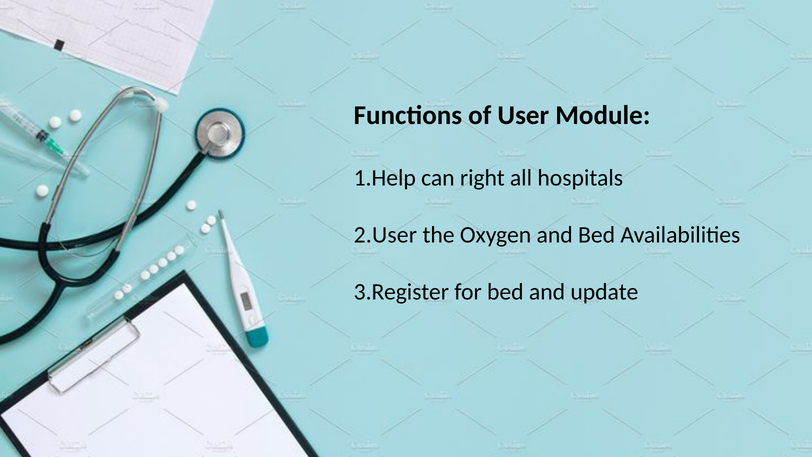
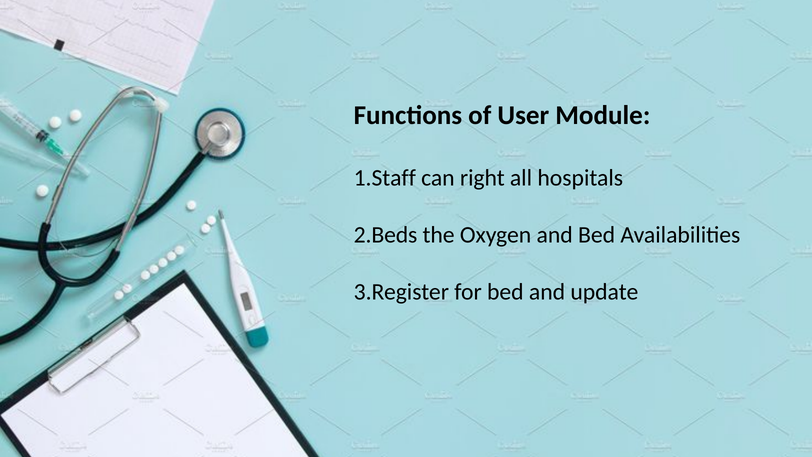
1.Help: 1.Help -> 1.Staff
2.User: 2.User -> 2.Beds
